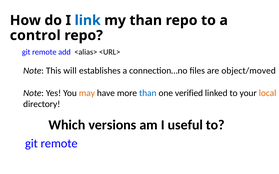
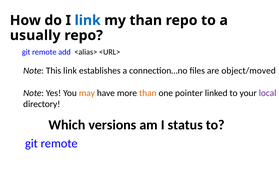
control: control -> usually
This will: will -> link
than at (148, 93) colour: blue -> orange
verified: verified -> pointer
local colour: orange -> purple
useful: useful -> status
